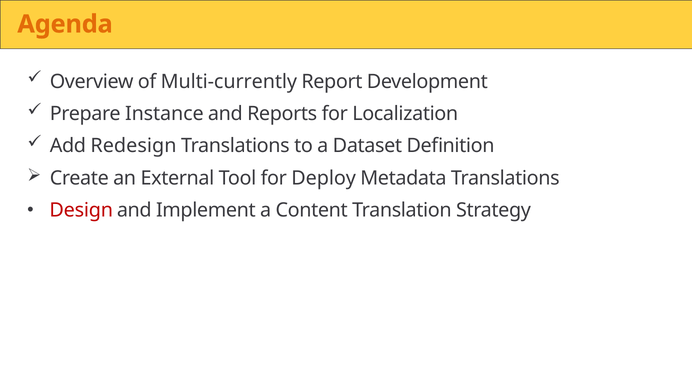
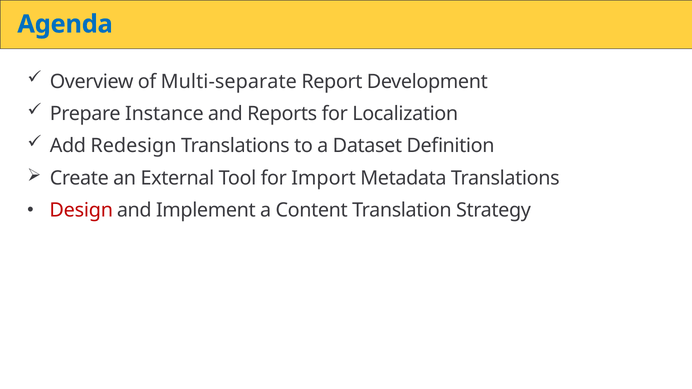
Agenda colour: orange -> blue
Multi-currently: Multi-currently -> Multi-separate
Deploy: Deploy -> Import
